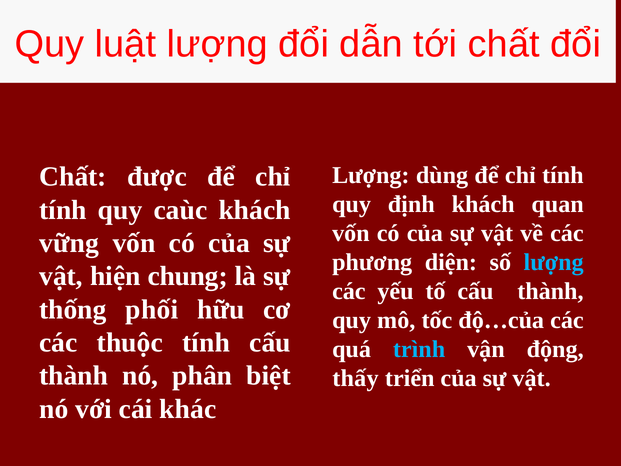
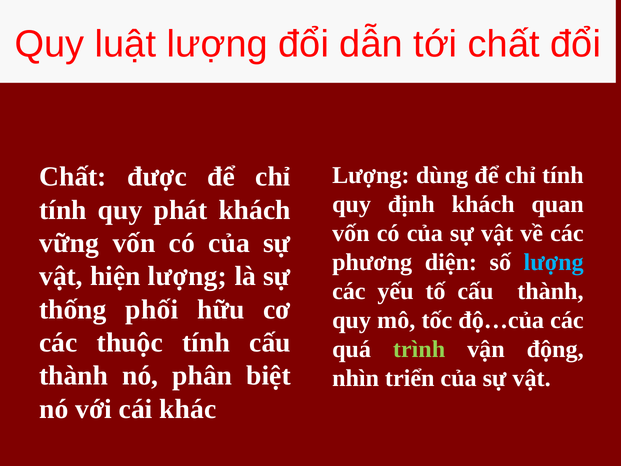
caùc: caùc -> phát
hiện chung: chung -> lượng
trình colour: light blue -> light green
thấy: thấy -> nhìn
